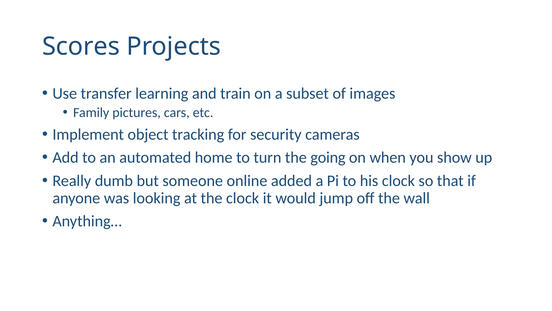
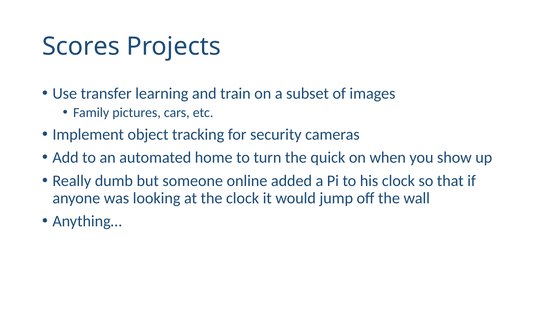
going: going -> quick
